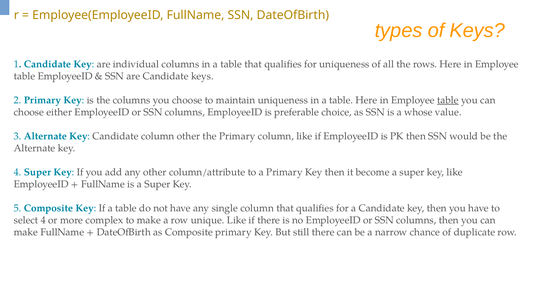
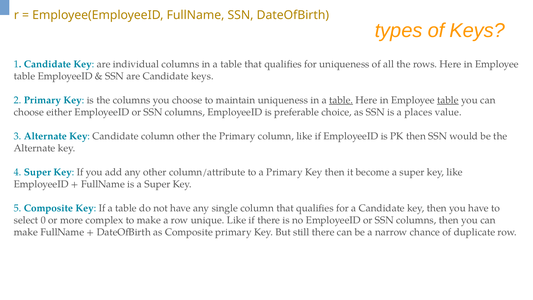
table at (341, 100) underline: none -> present
whose: whose -> places
select 4: 4 -> 0
